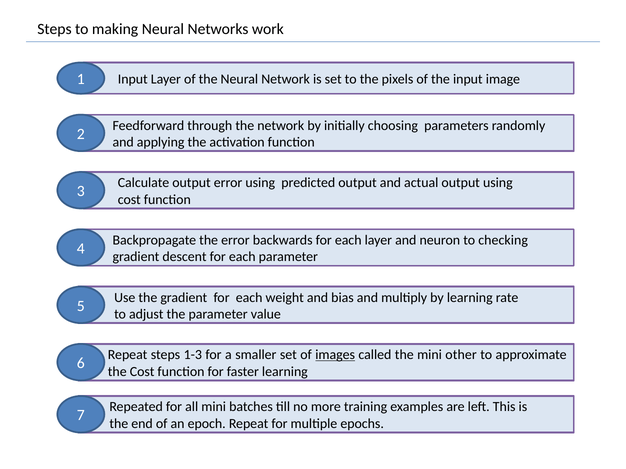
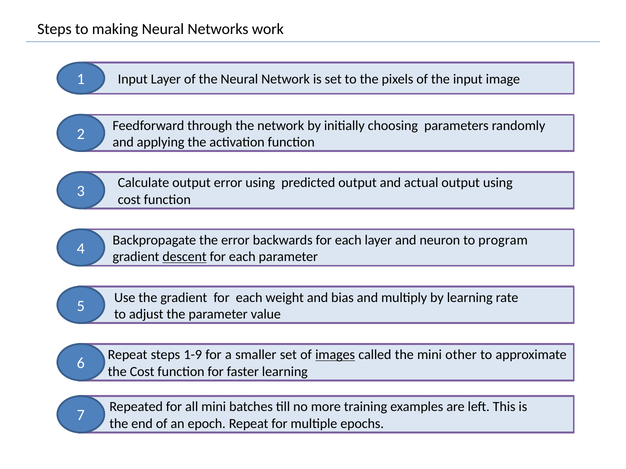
checking: checking -> program
descent underline: none -> present
1-3: 1-3 -> 1-9
